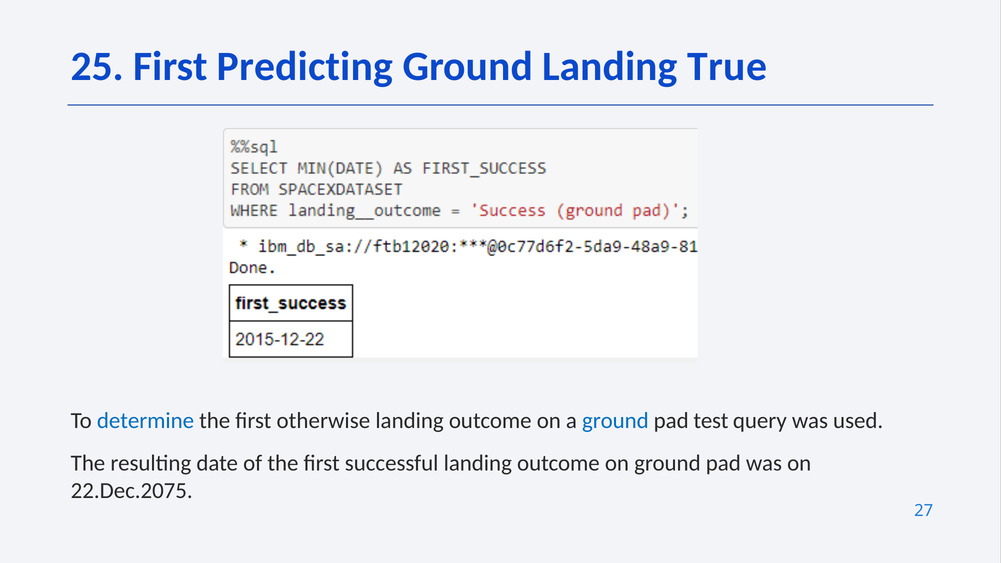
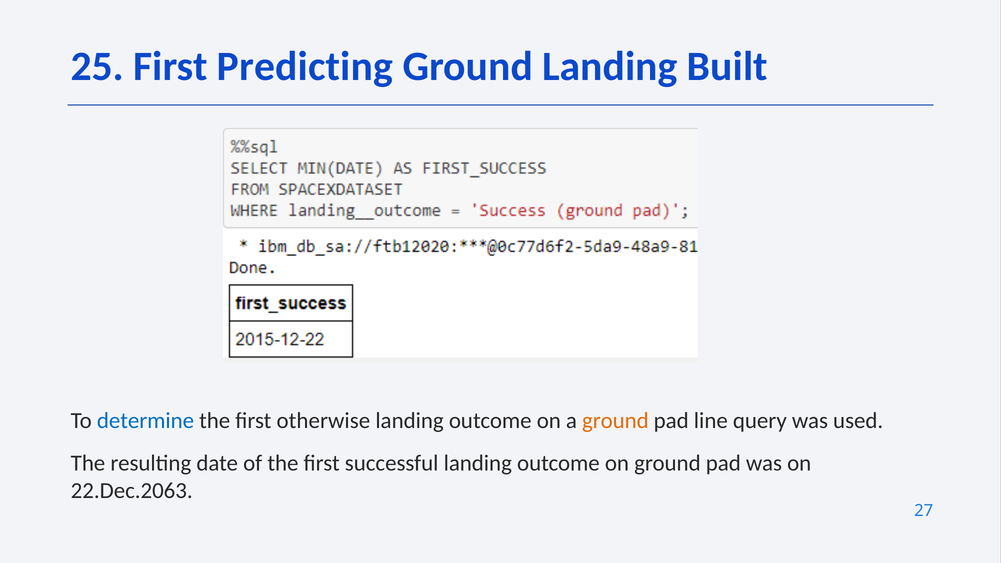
True: True -> Built
ground at (615, 421) colour: blue -> orange
test: test -> line
22.Dec.2075: 22.Dec.2075 -> 22.Dec.2063
